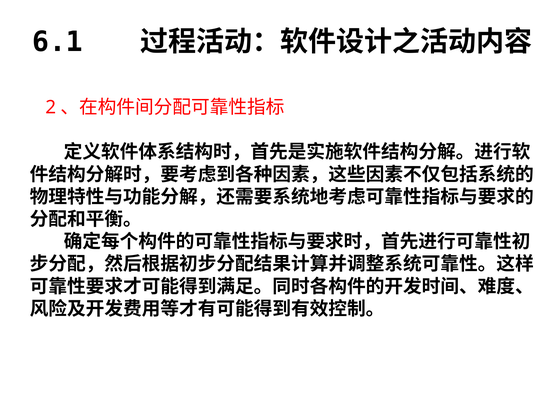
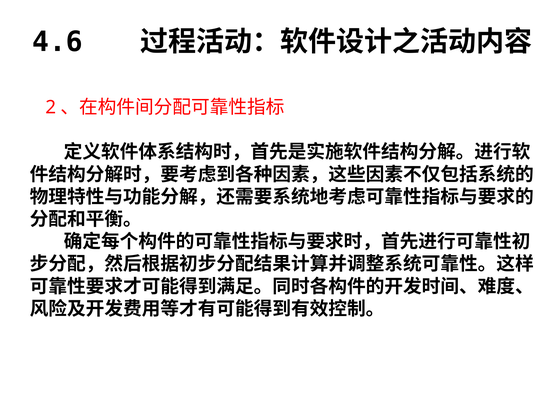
6.1: 6.1 -> 4.6
